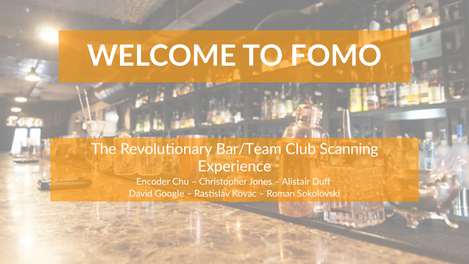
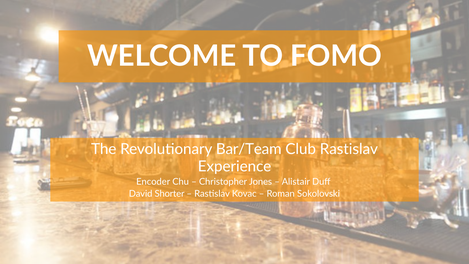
Club Scanning: Scanning -> Rastislav
Google: Google -> Shorter
